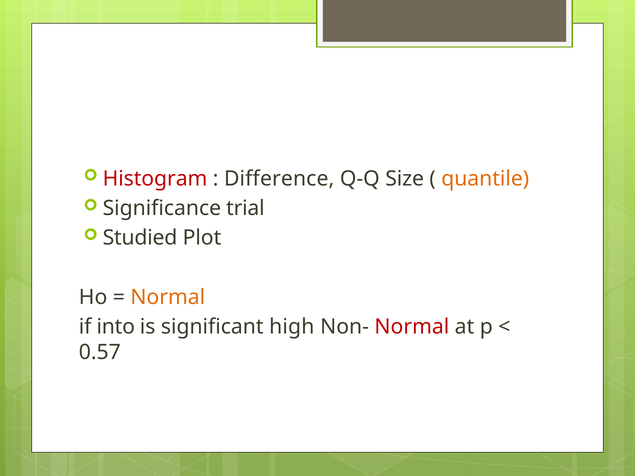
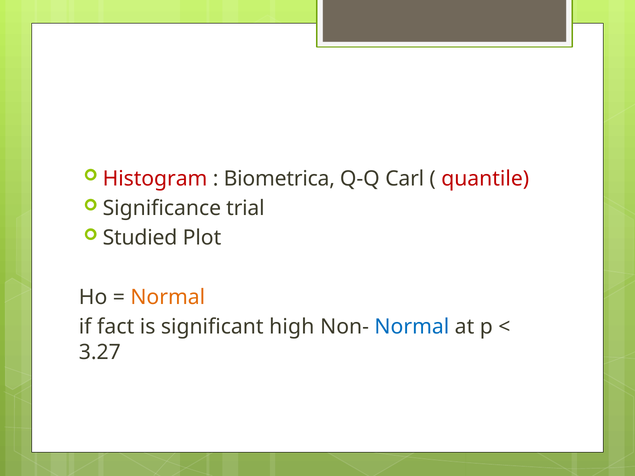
Difference: Difference -> Biometrica
Size: Size -> Carl
quantile colour: orange -> red
into: into -> fact
Normal at (412, 327) colour: red -> blue
0.57: 0.57 -> 3.27
